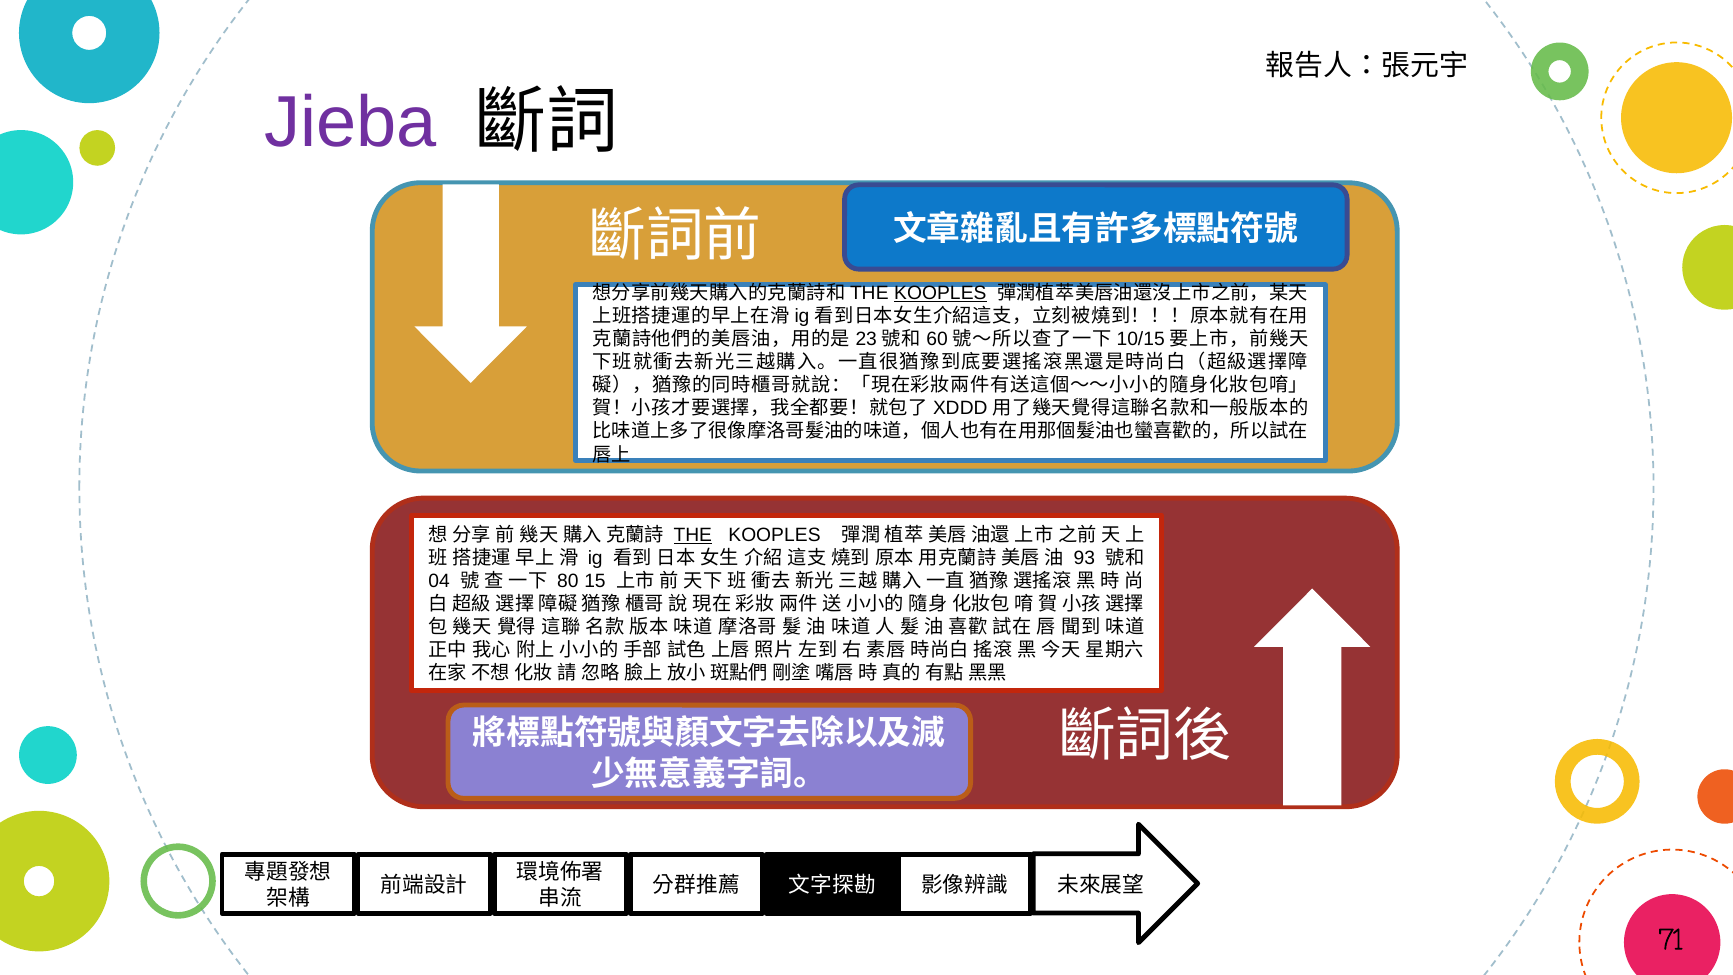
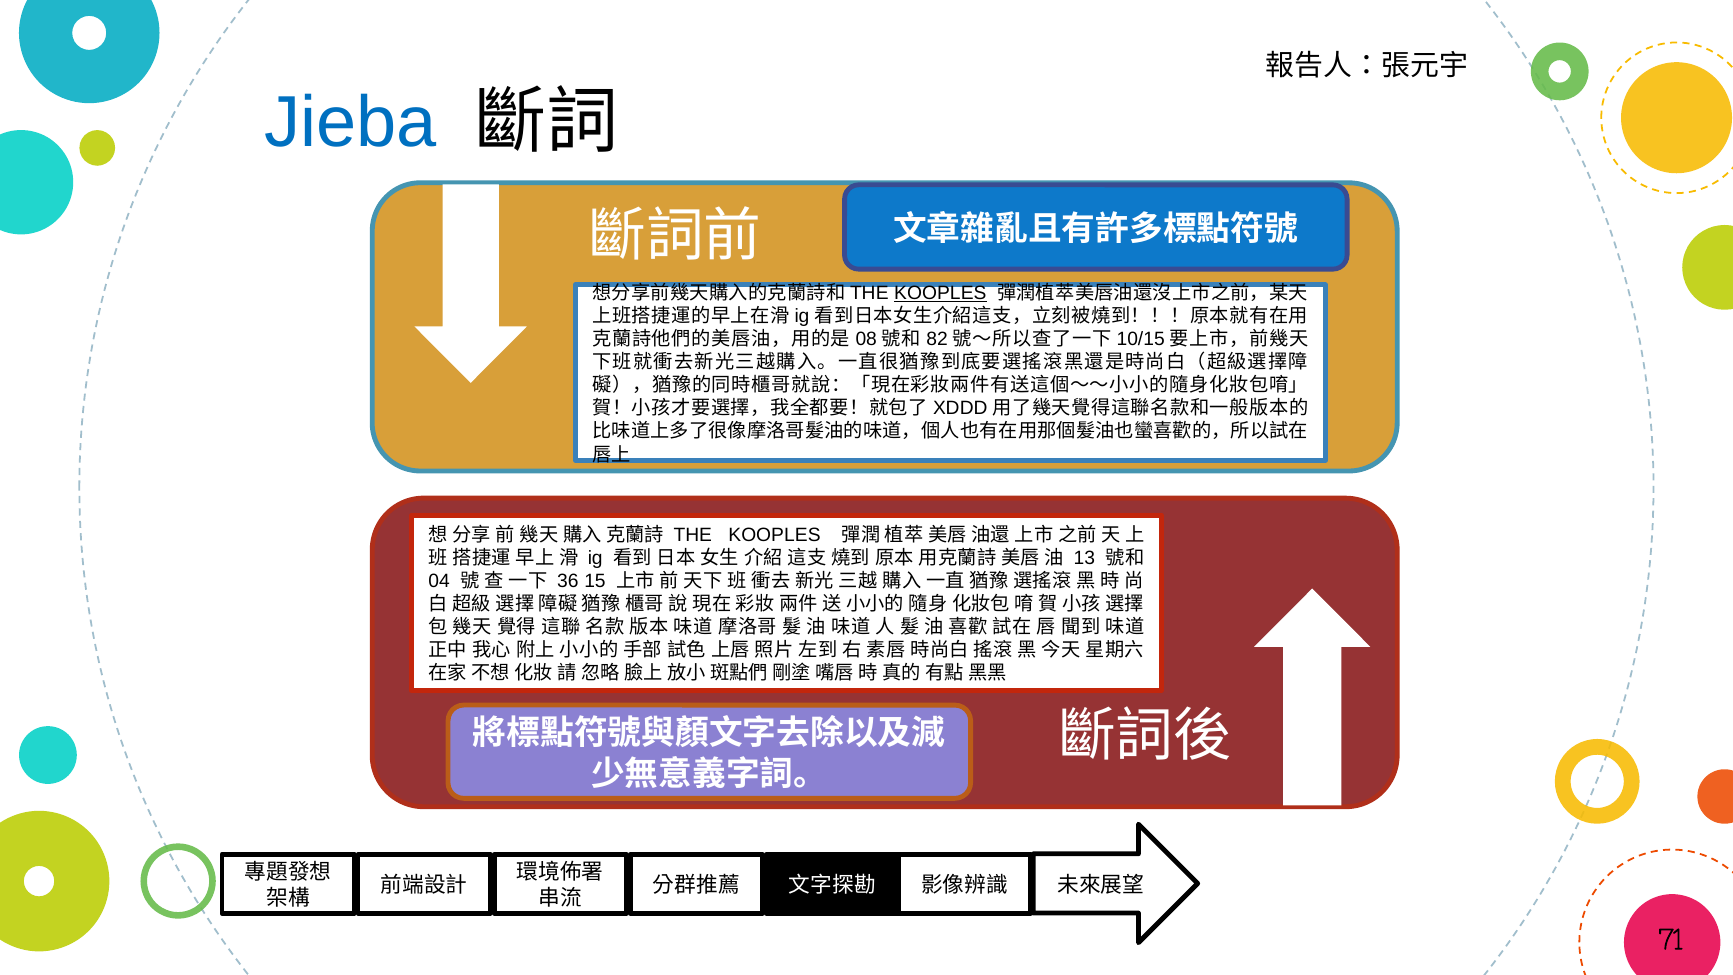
Jieba colour: purple -> blue
23: 23 -> 08
60: 60 -> 82
THE at (693, 535) underline: present -> none
93: 93 -> 13
80: 80 -> 36
